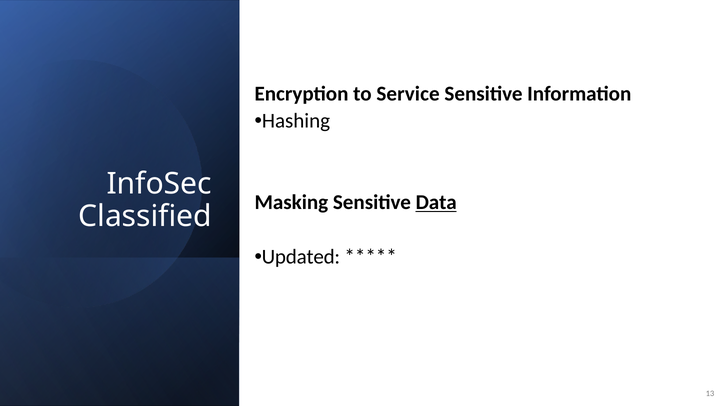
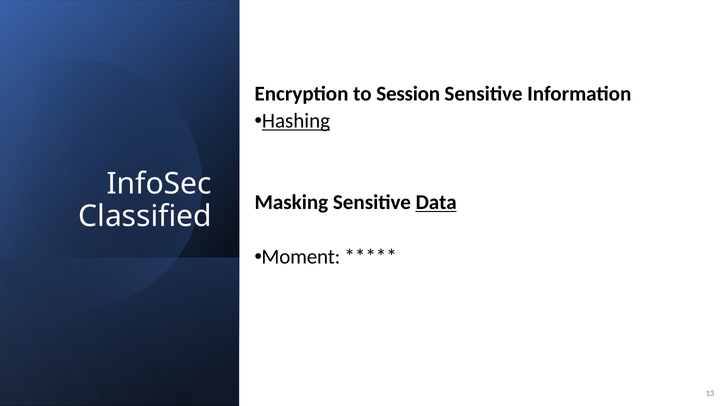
Service: Service -> Session
Hashing underline: none -> present
Updated: Updated -> Moment
